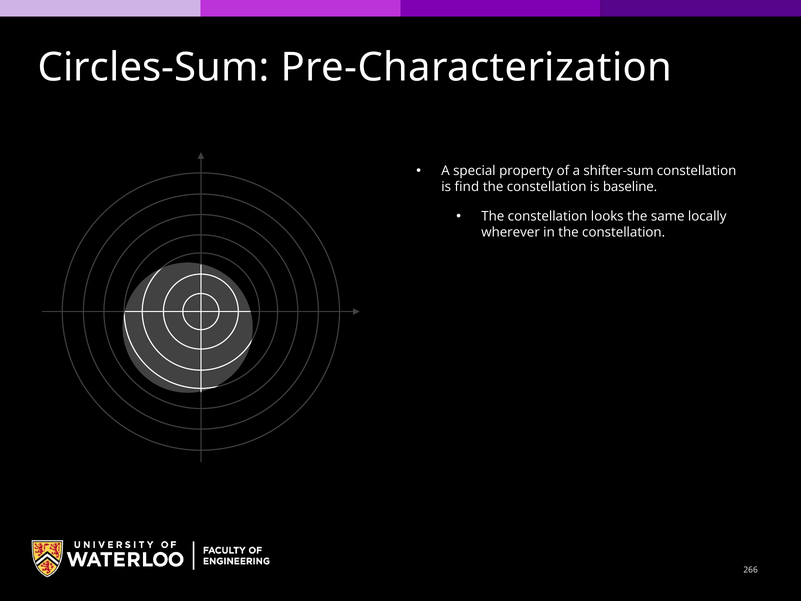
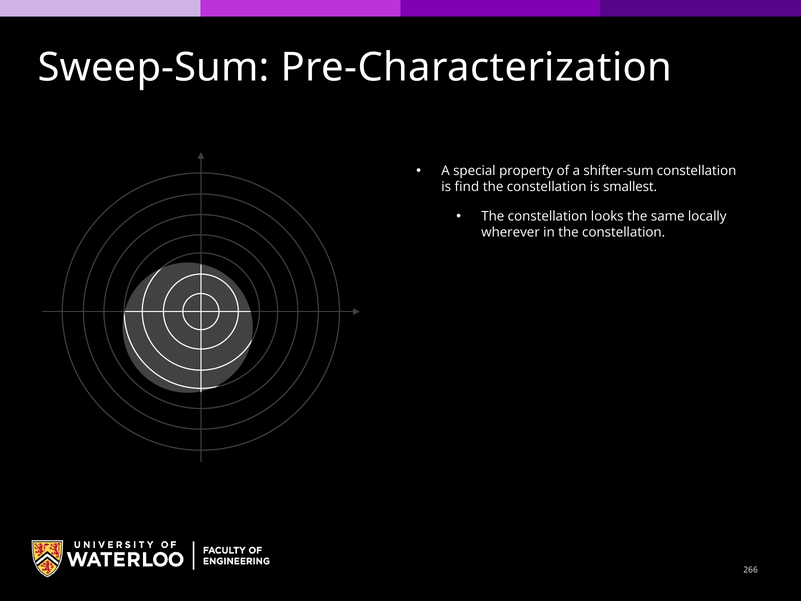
Circles-Sum: Circles-Sum -> Sweep-Sum
baseline: baseline -> smallest
